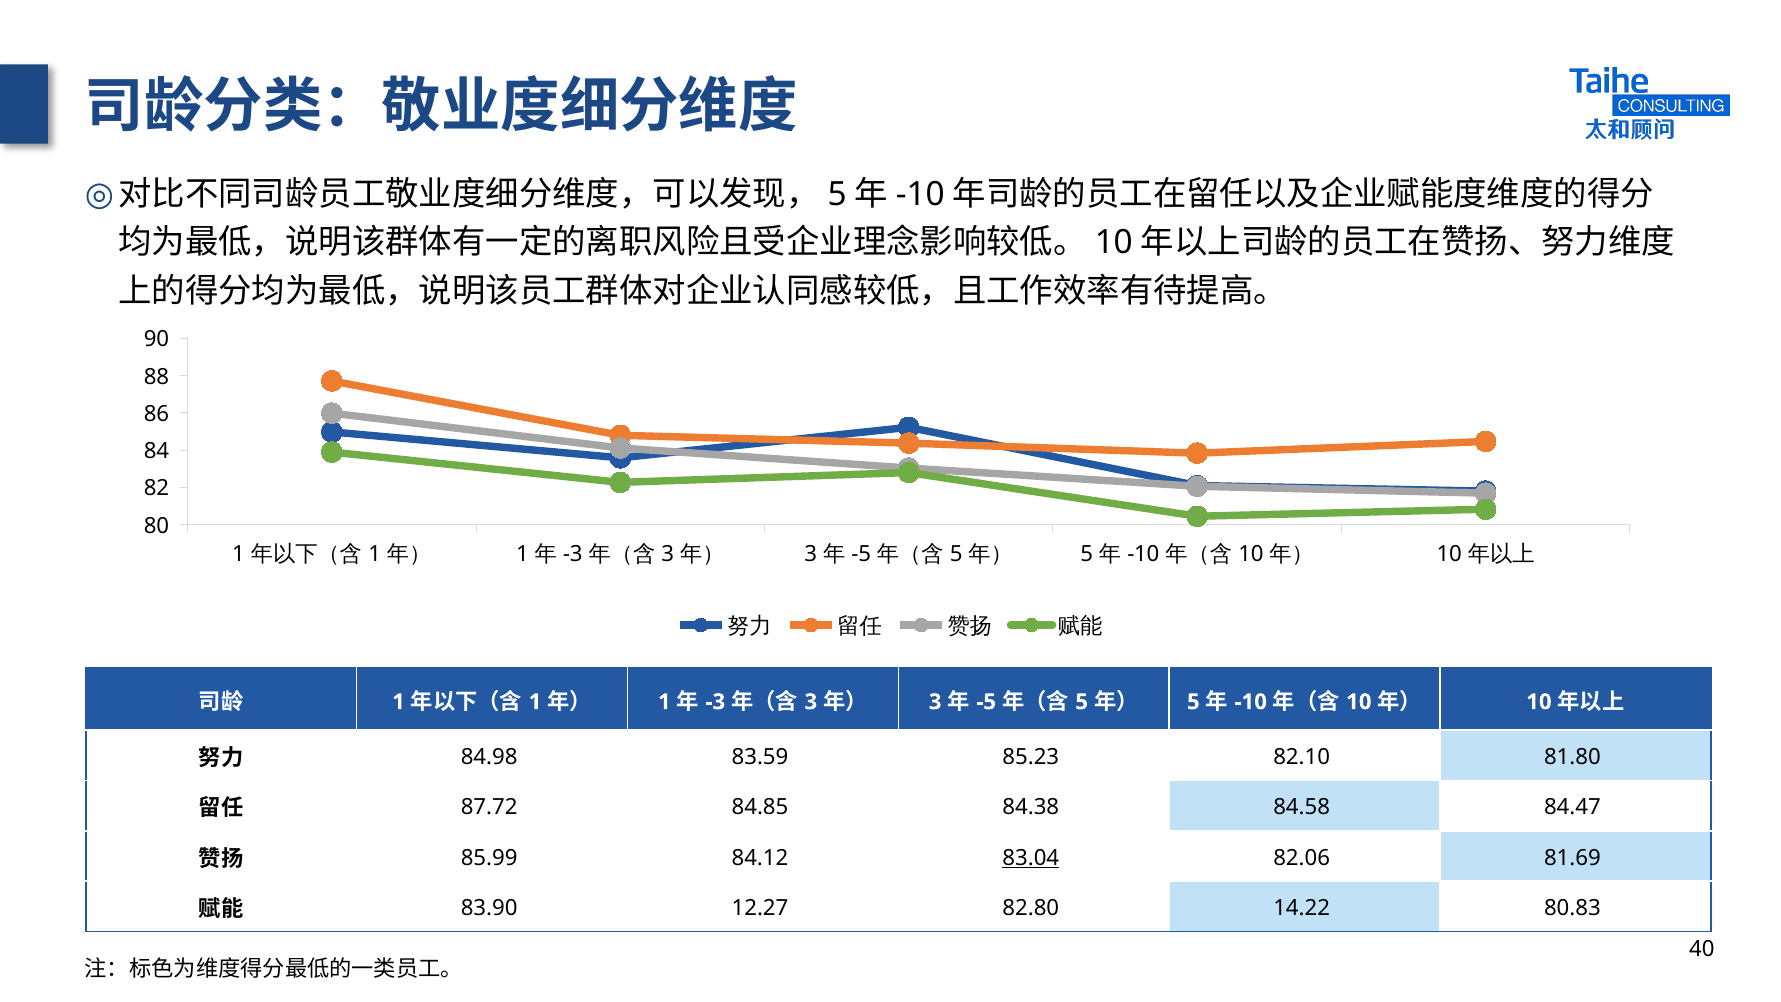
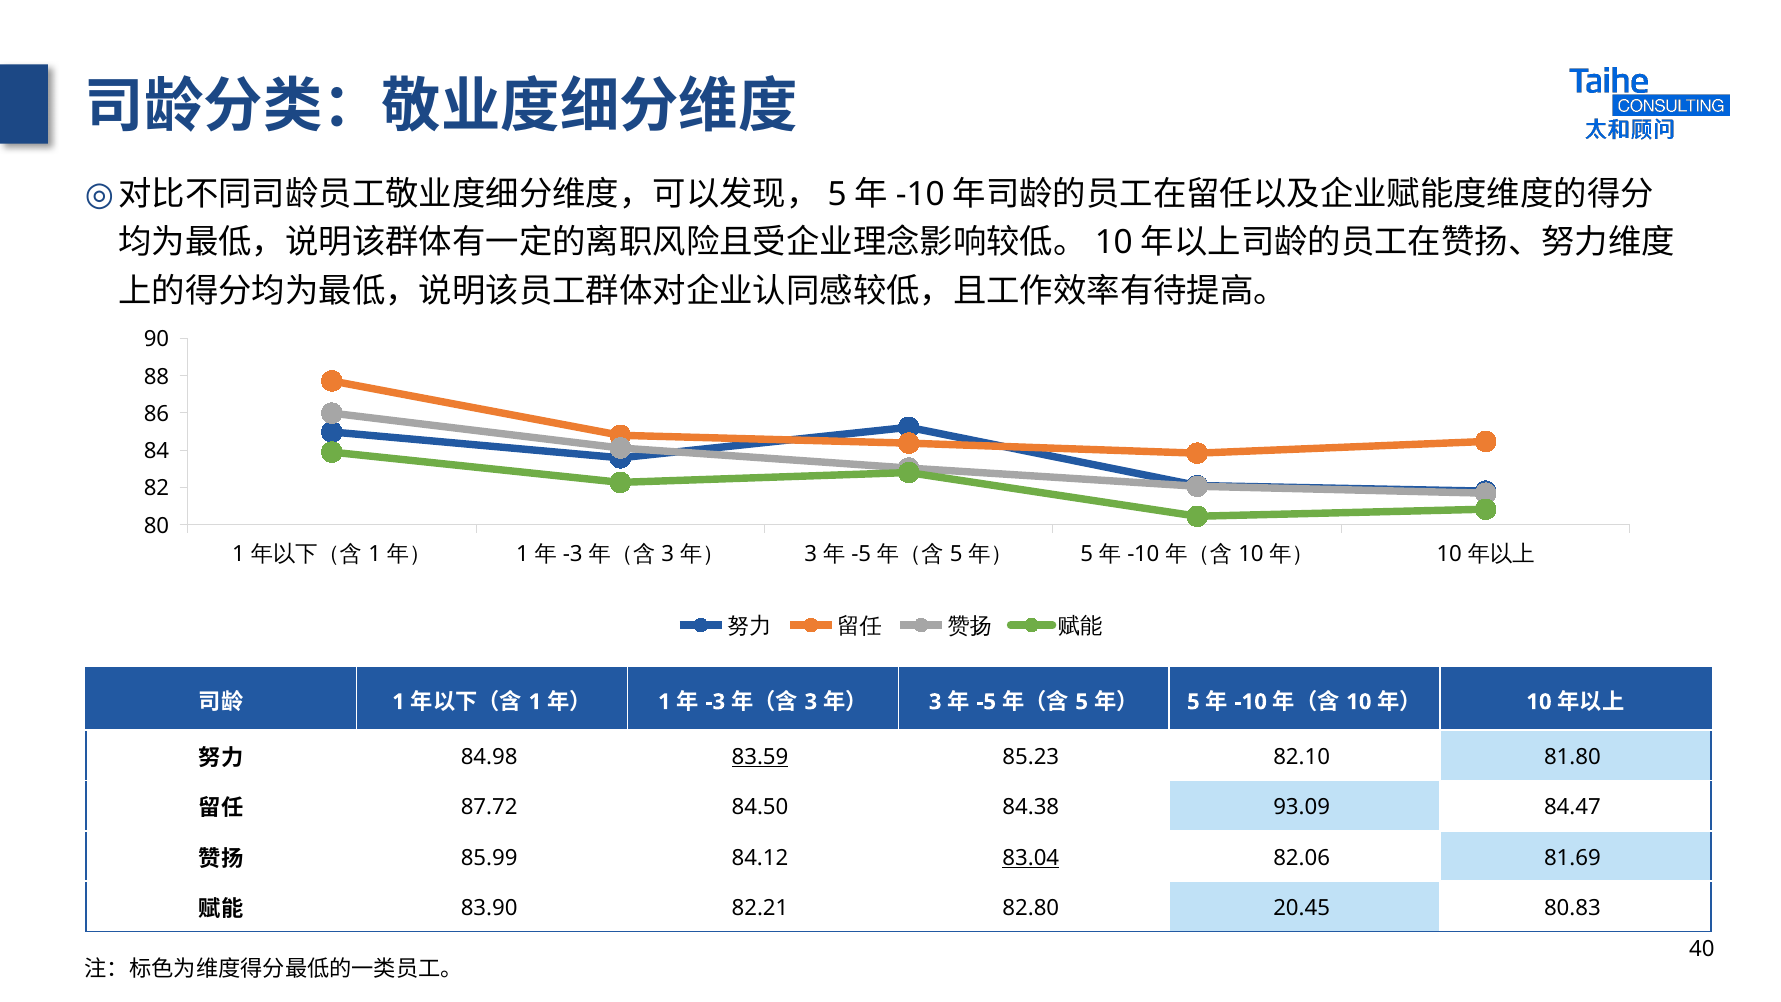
83.59 underline: none -> present
84.85: 84.85 -> 84.50
84.58: 84.58 -> 93.09
12.27: 12.27 -> 82.21
14.22: 14.22 -> 20.45
